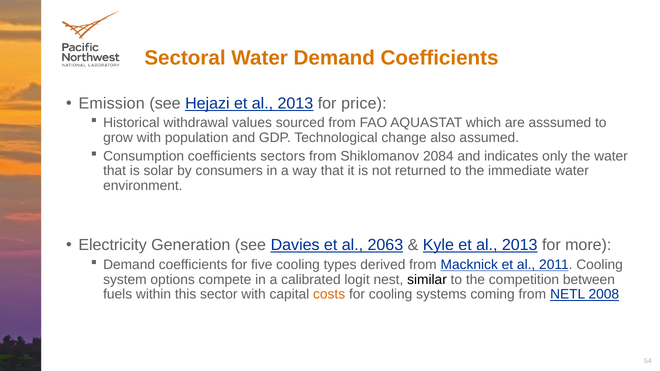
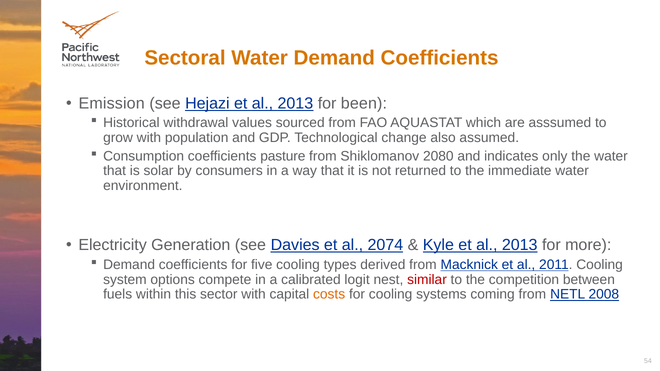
price: price -> been
sectors: sectors -> pasture
2084: 2084 -> 2080
2063: 2063 -> 2074
similar colour: black -> red
